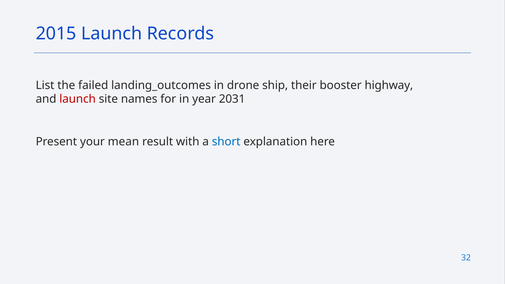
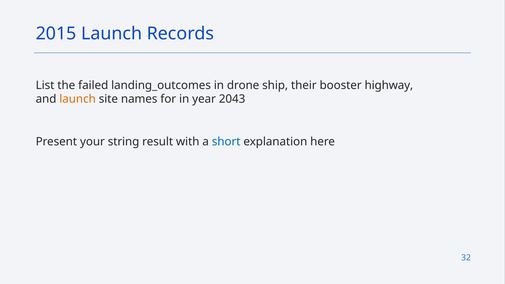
launch at (78, 99) colour: red -> orange
2031: 2031 -> 2043
mean: mean -> string
